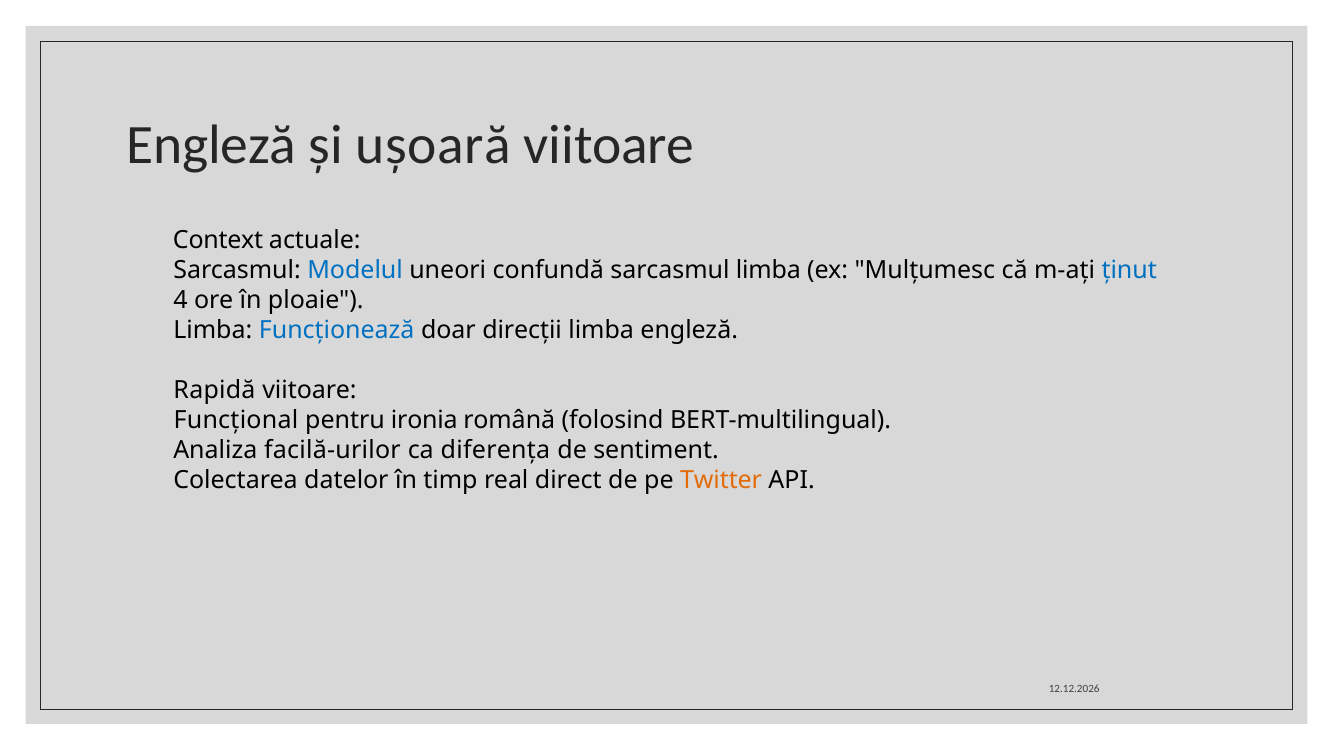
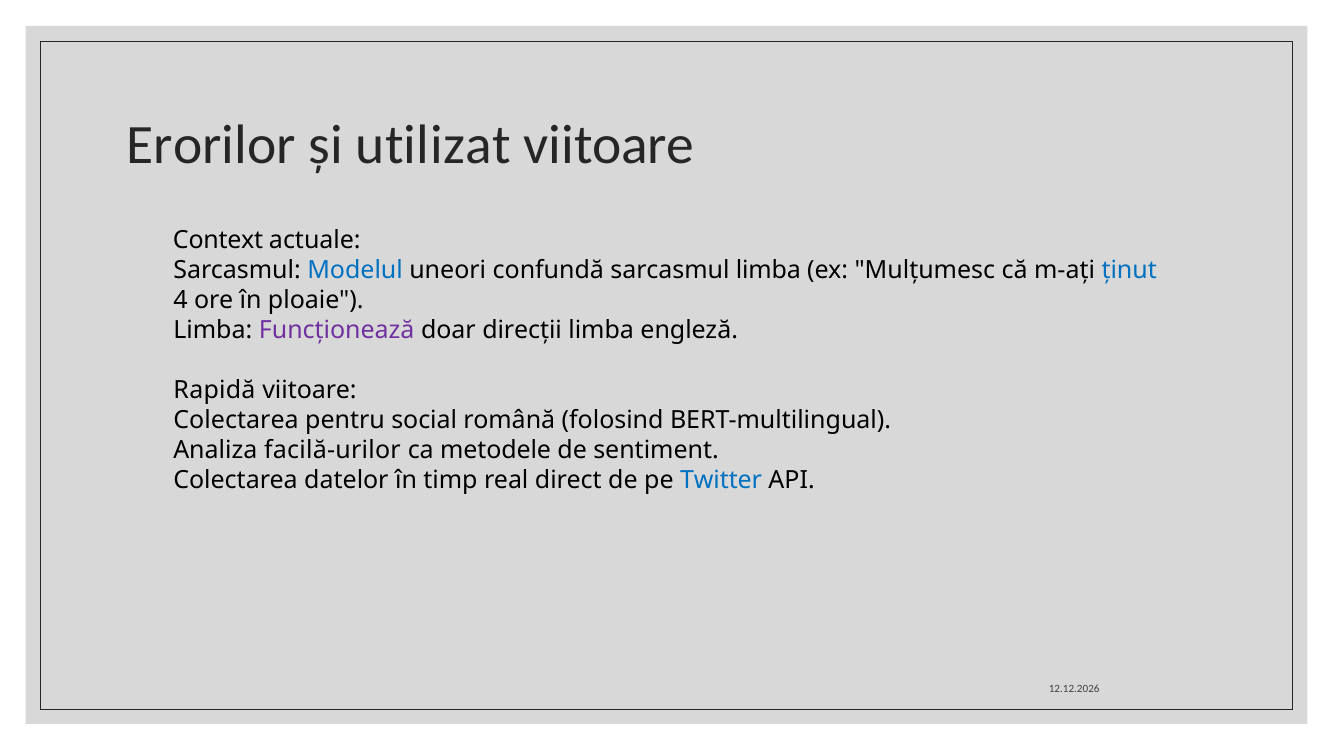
Engleză at (211, 145): Engleză -> Erorilor
ușoară: ușoară -> utilizat
Funcționează colour: blue -> purple
Funcțional at (236, 420): Funcțional -> Colectarea
ironia: ironia -> social
diferența: diferența -> metodele
Twitter colour: orange -> blue
